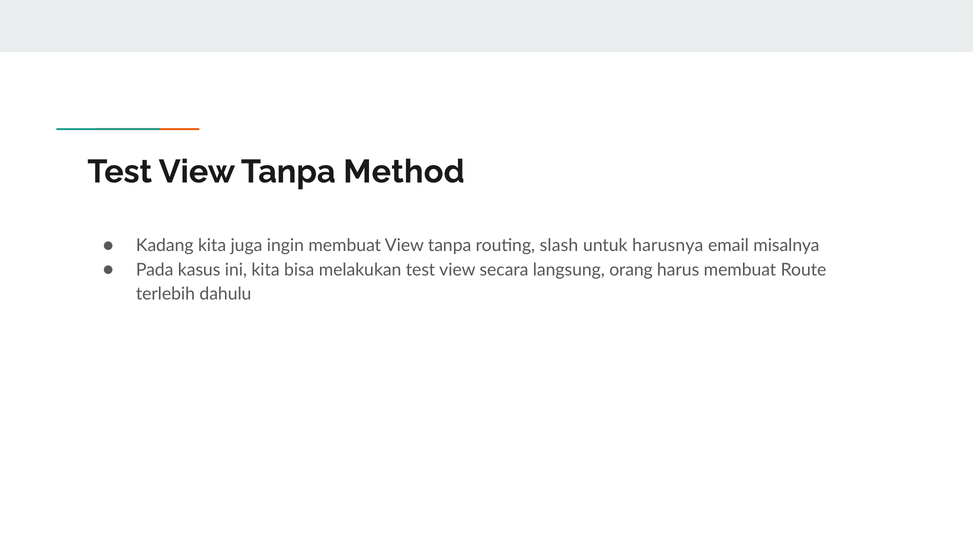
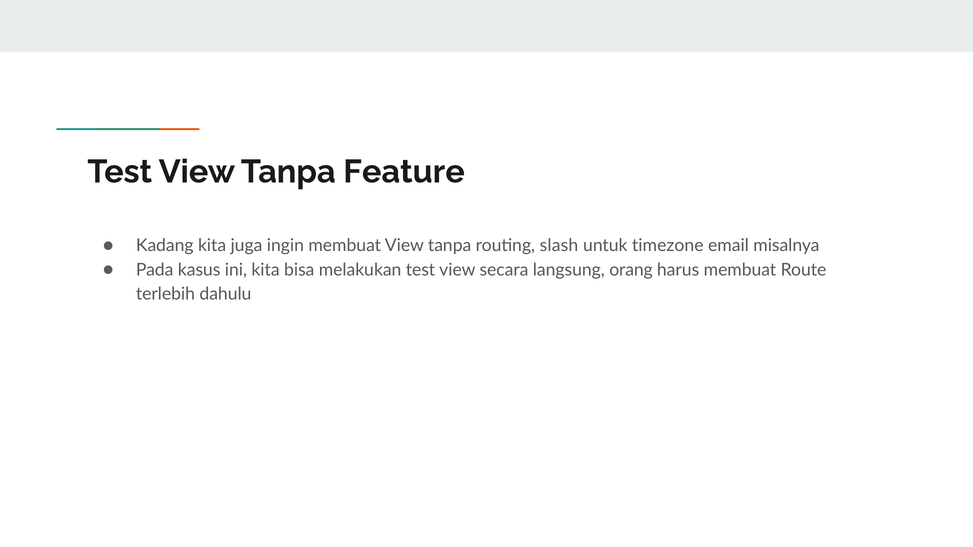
Method: Method -> Feature
harusnya: harusnya -> timezone
